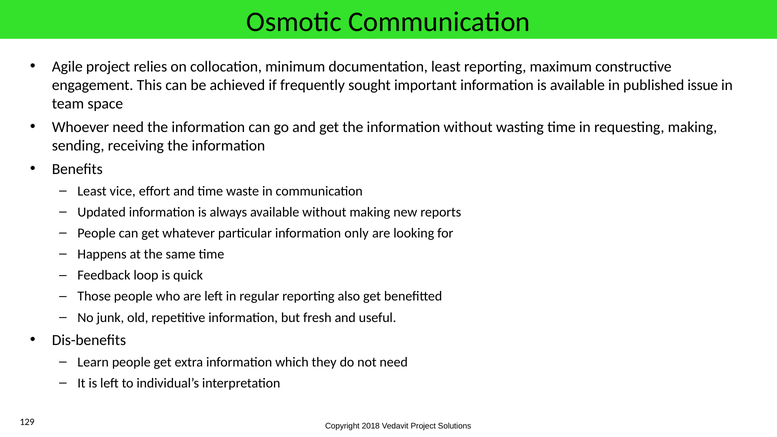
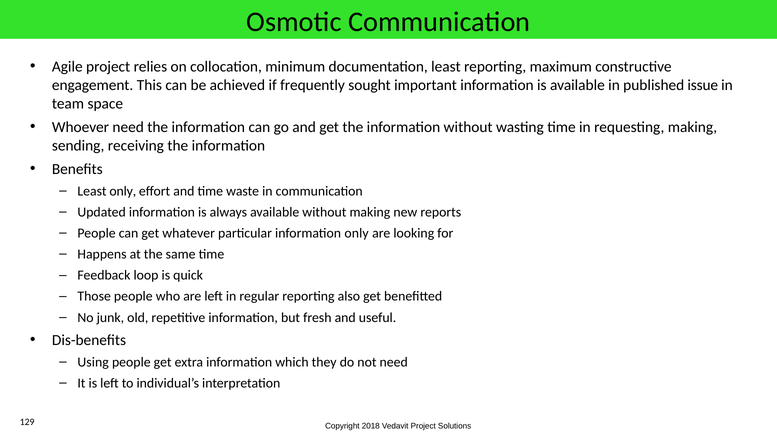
Least vice: vice -> only
Learn: Learn -> Using
